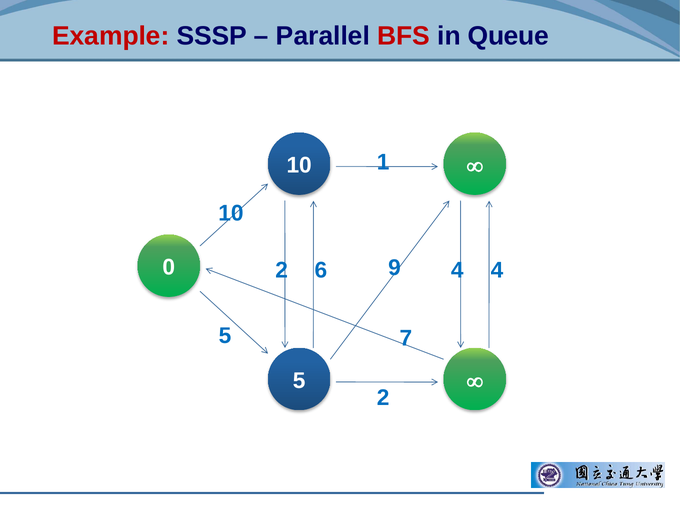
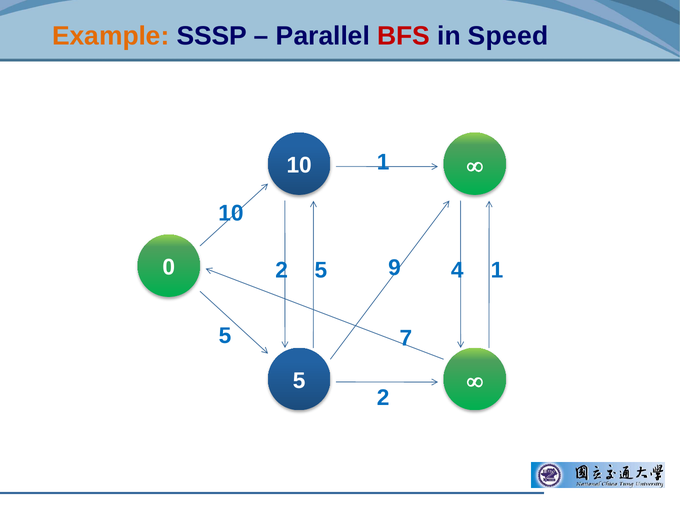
Example colour: red -> orange
Queue: Queue -> Speed
2 6: 6 -> 5
4 4: 4 -> 1
